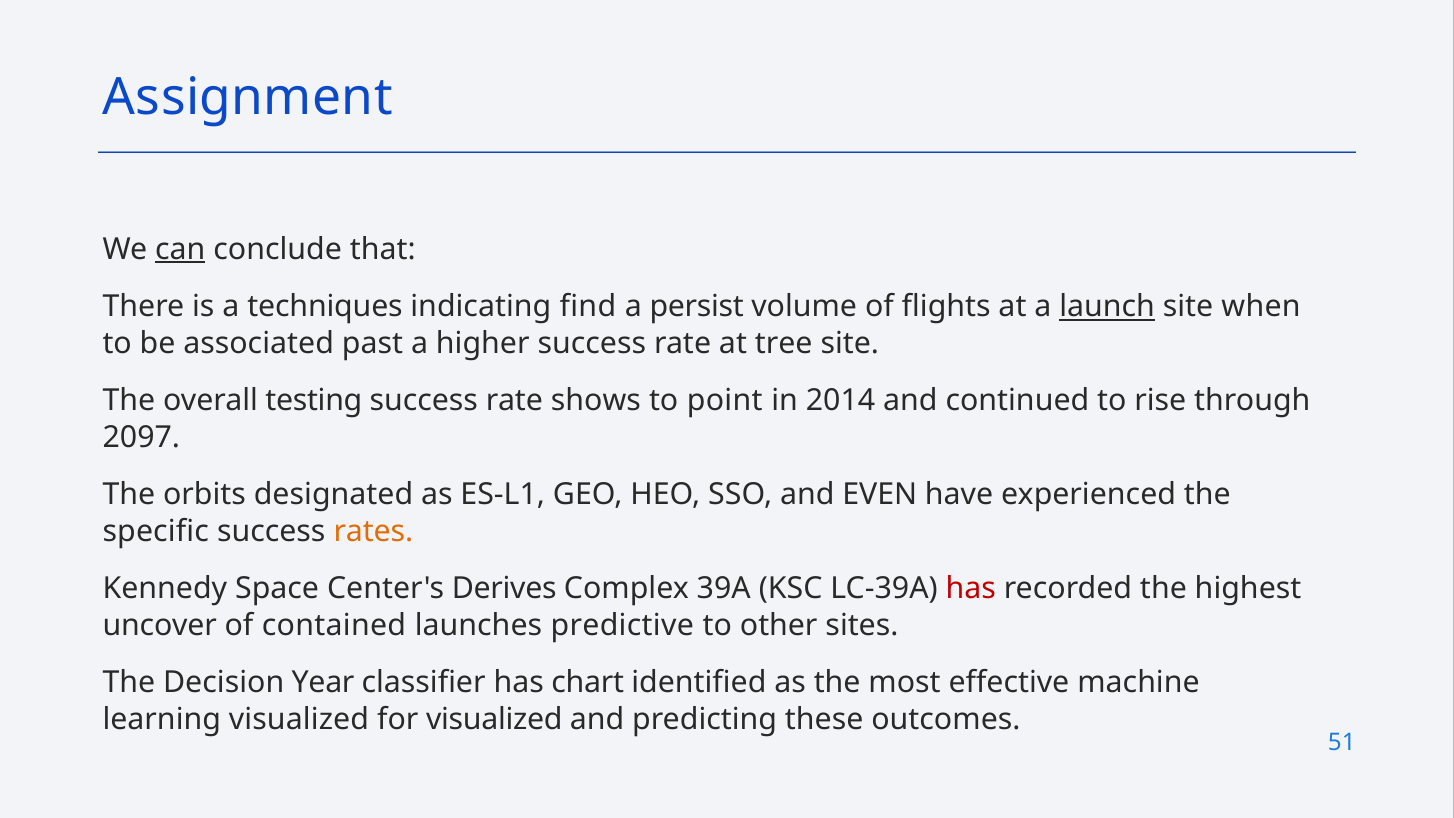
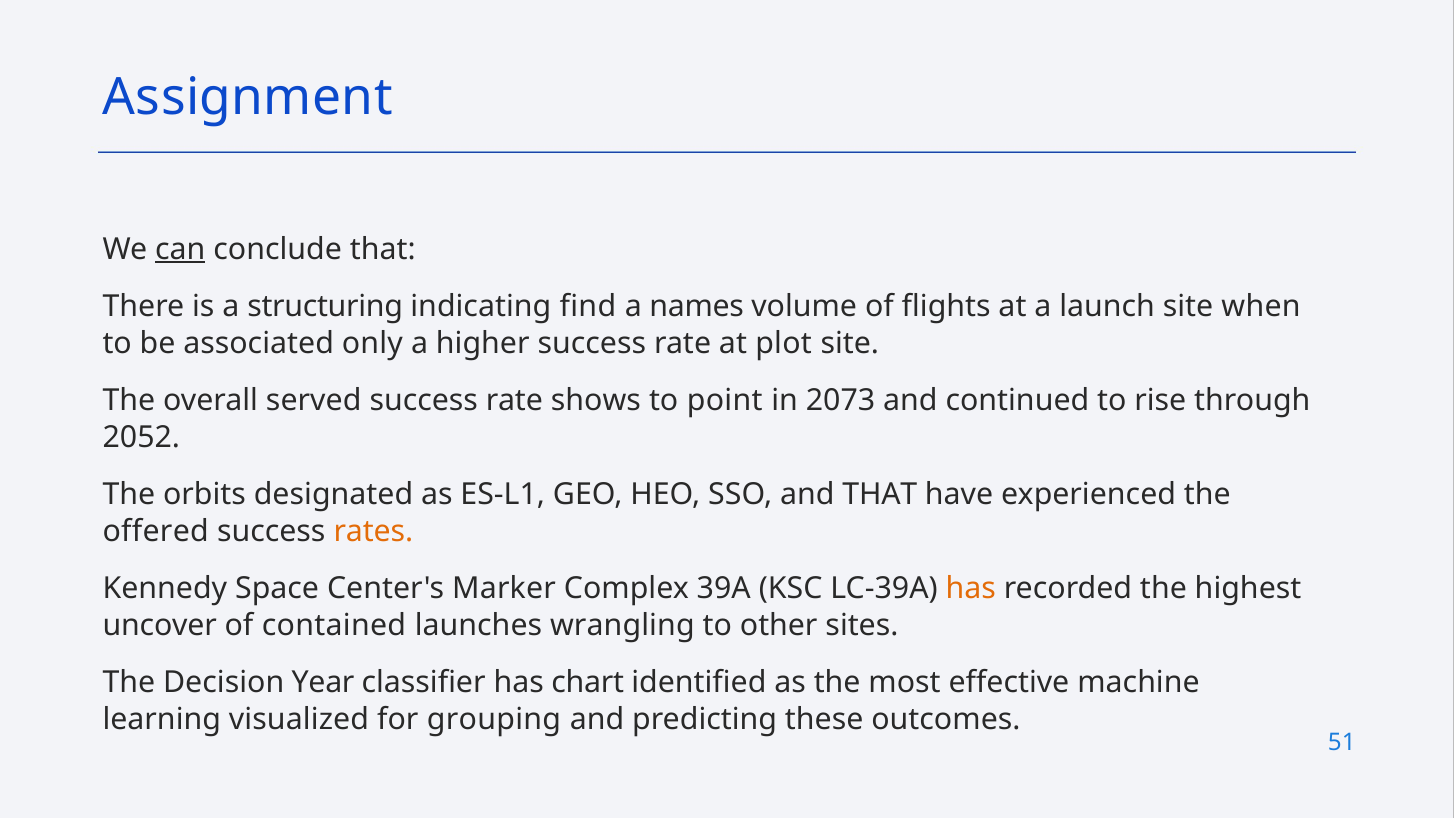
techniques: techniques -> structuring
persist: persist -> names
launch underline: present -> none
past: past -> only
tree: tree -> plot
testing: testing -> served
2014: 2014 -> 2073
2097: 2097 -> 2052
and EVEN: EVEN -> THAT
specific: specific -> offered
Derives: Derives -> Marker
has at (971, 589) colour: red -> orange
predictive: predictive -> wrangling
for visualized: visualized -> grouping
